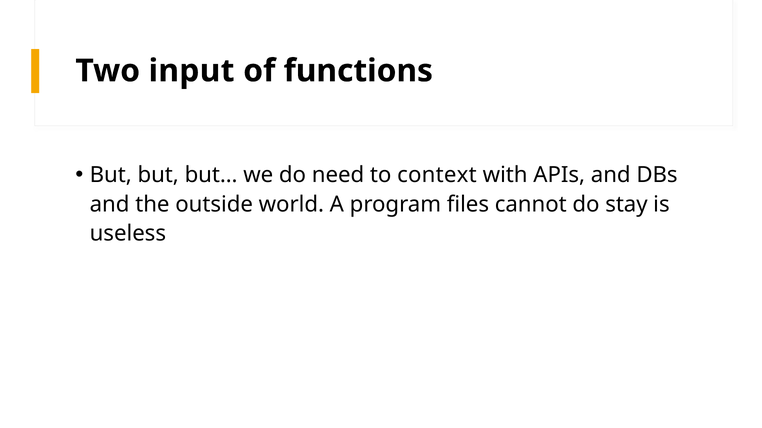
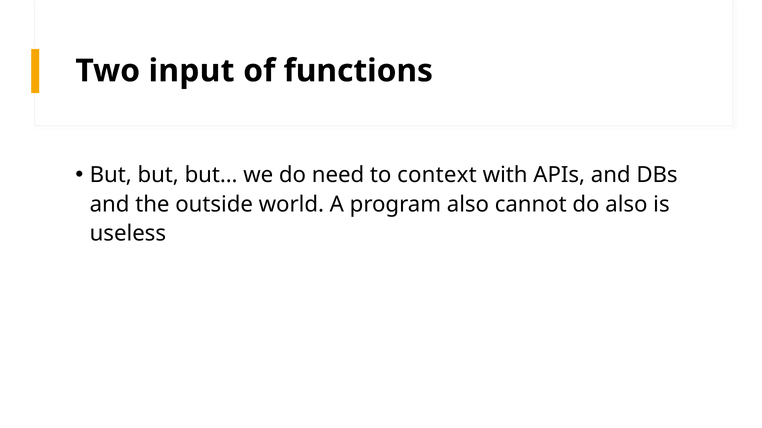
program files: files -> also
do stay: stay -> also
